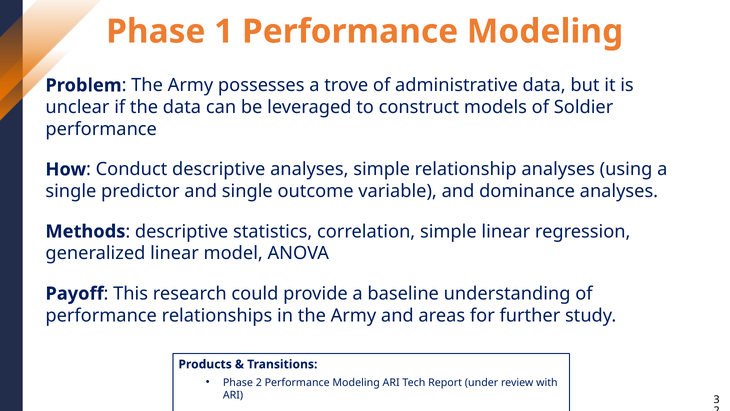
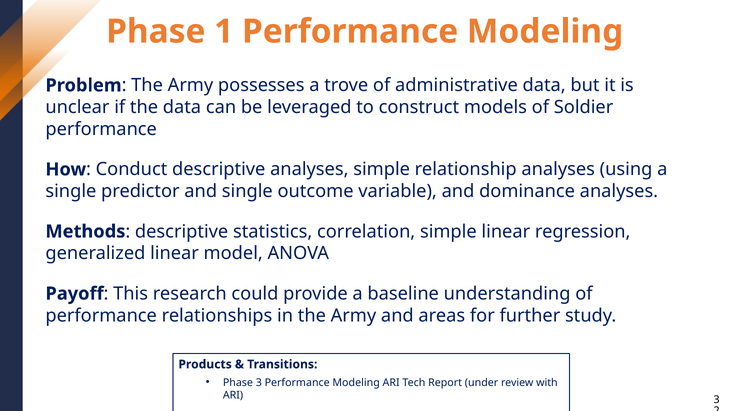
Phase 2: 2 -> 3
